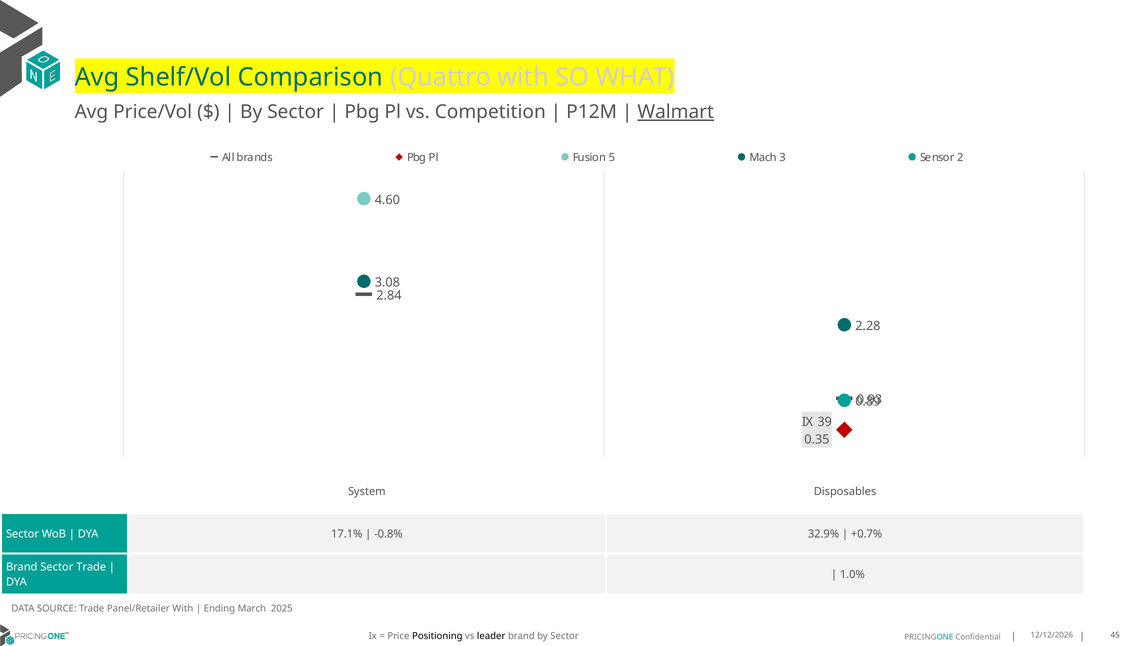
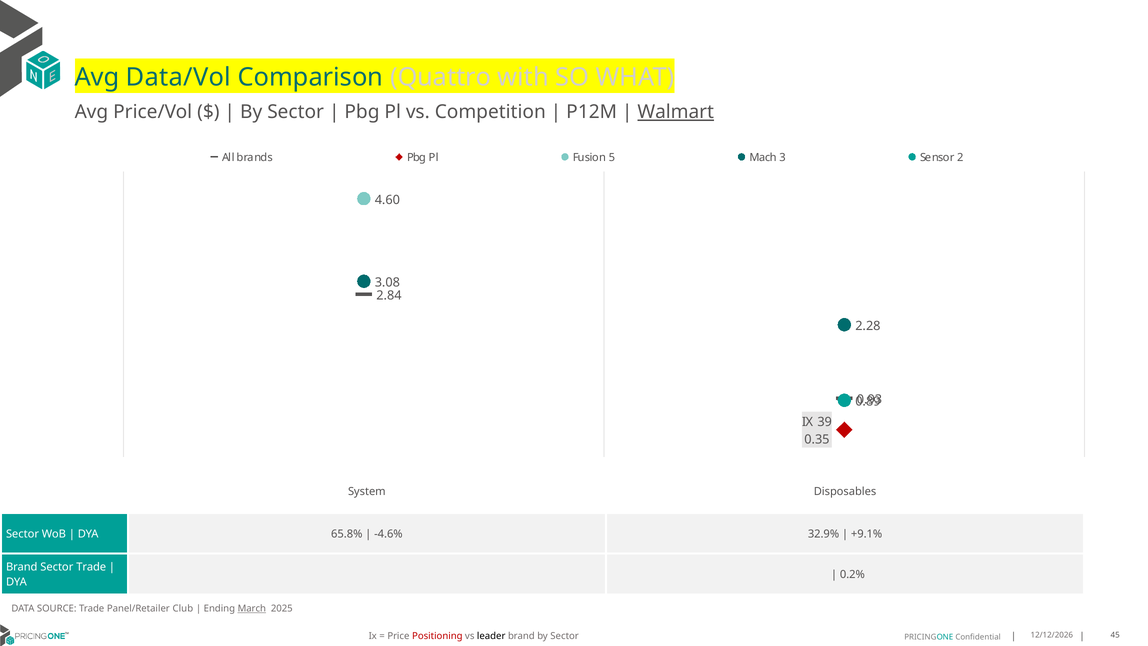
Shelf/Vol: Shelf/Vol -> Data/Vol
17.1%: 17.1% -> 65.8%
-0.8%: -0.8% -> -4.6%
+0.7%: +0.7% -> +9.1%
1.0%: 1.0% -> 0.2%
Panel/Retailer With: With -> Club
March underline: none -> present
Positioning colour: black -> red
